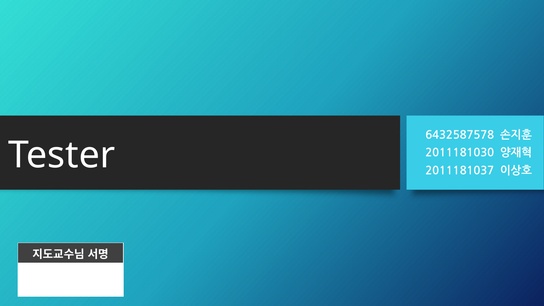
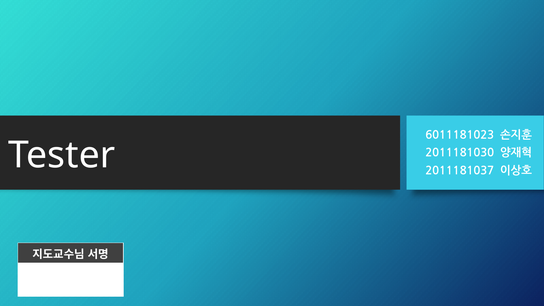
6432587578: 6432587578 -> 6011181023
